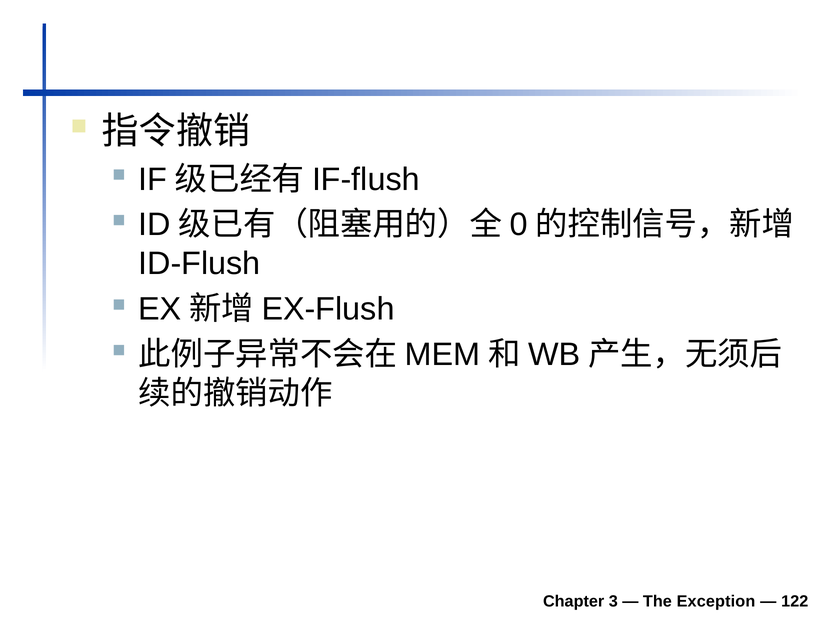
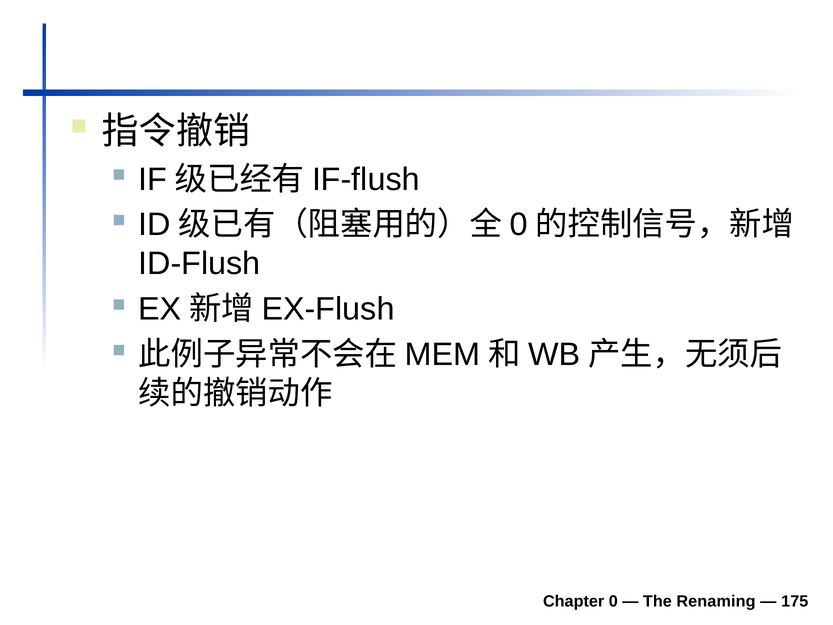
Chapter 3: 3 -> 0
Exception: Exception -> Renaming
122: 122 -> 175
